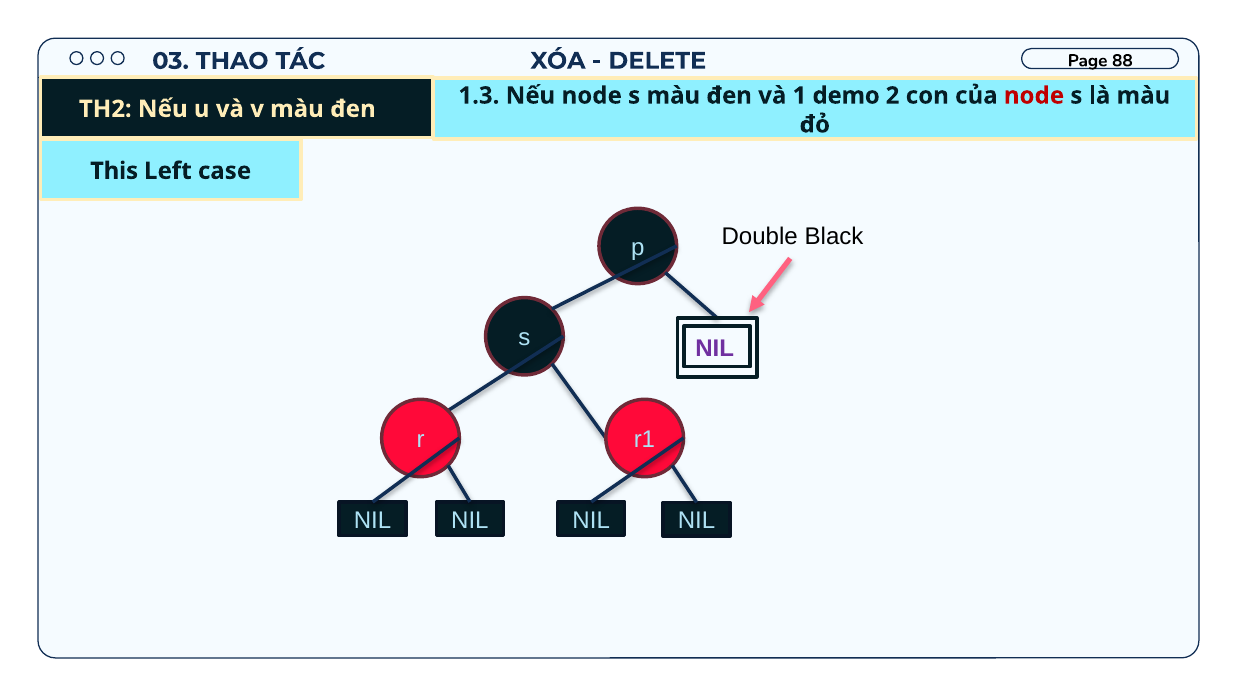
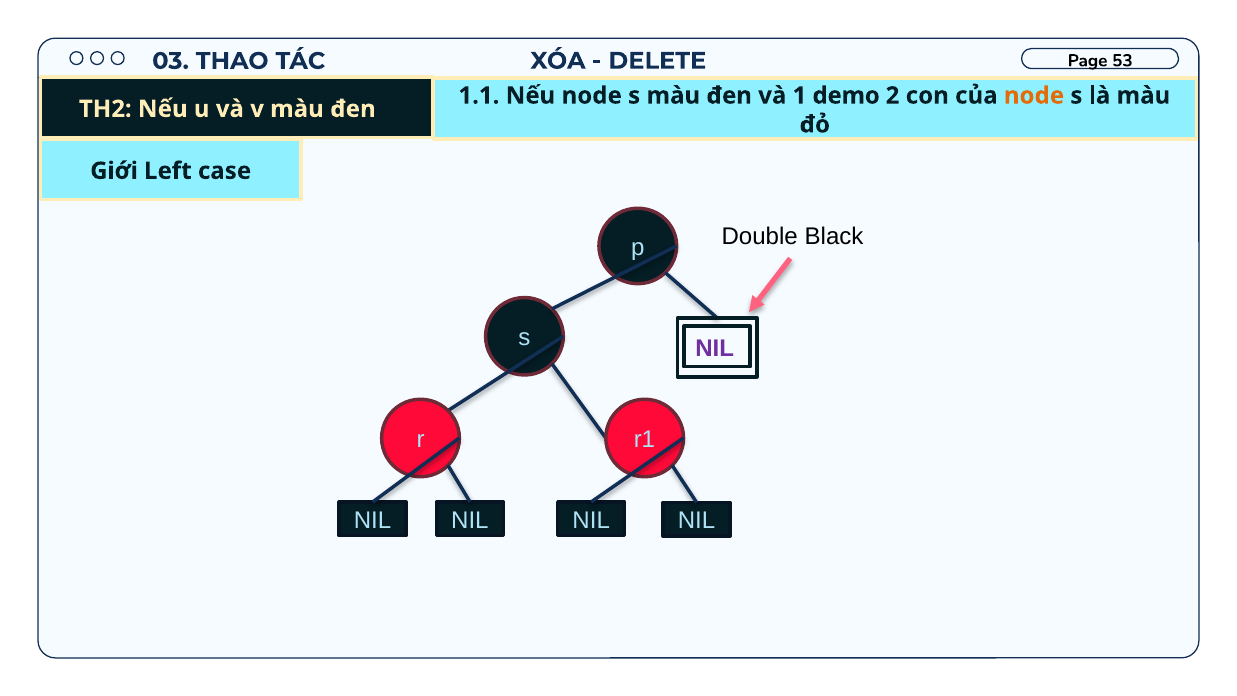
88: 88 -> 53
1.3: 1.3 -> 1.1
node at (1034, 96) colour: red -> orange
This: This -> Giới
